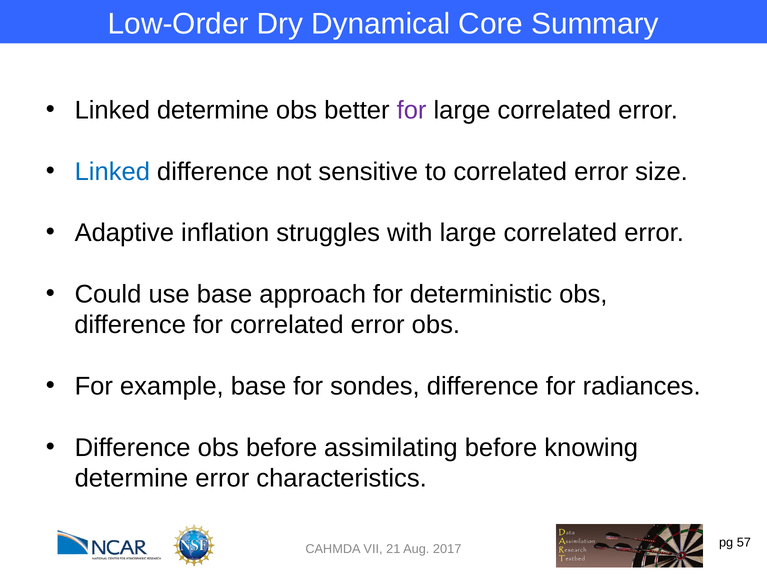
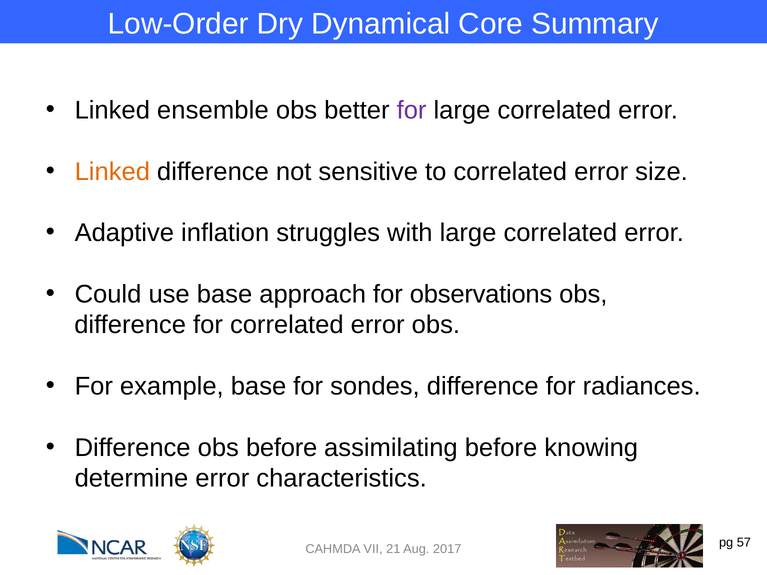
Linked determine: determine -> ensemble
Linked at (112, 172) colour: blue -> orange
deterministic: deterministic -> observations
